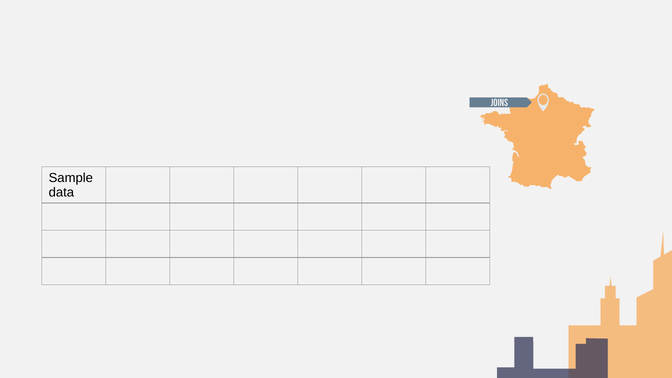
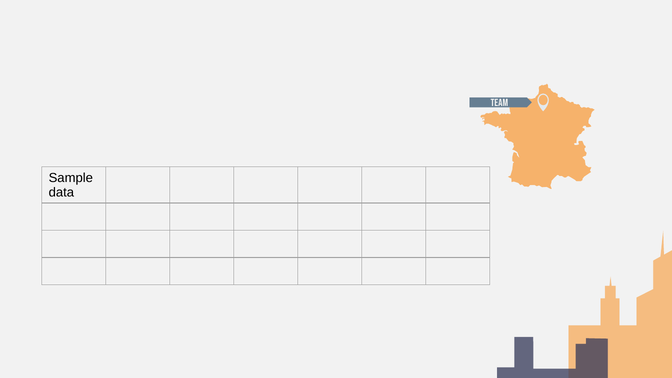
Joins: Joins -> Team
